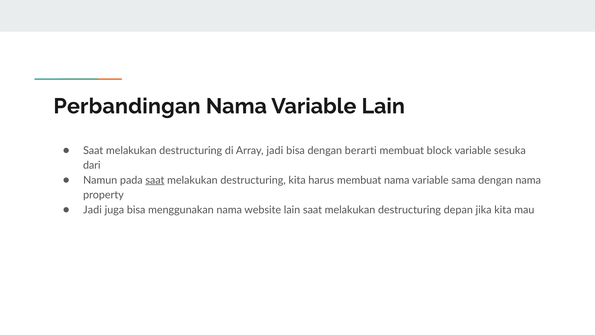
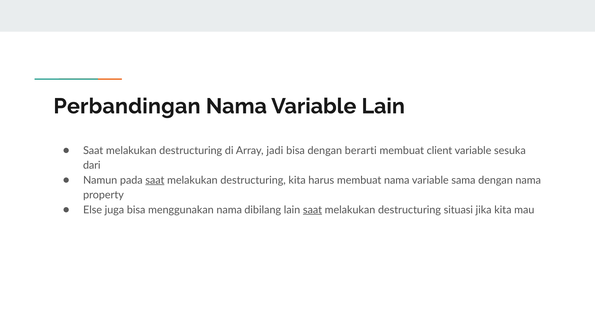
block: block -> client
Jadi at (93, 210): Jadi -> Else
website: website -> dibilang
saat at (313, 210) underline: none -> present
depan: depan -> situasi
